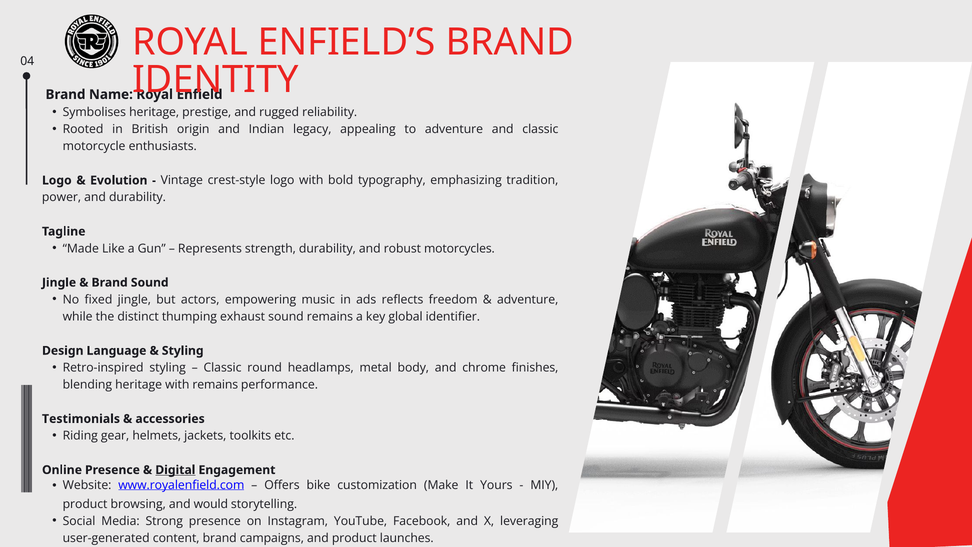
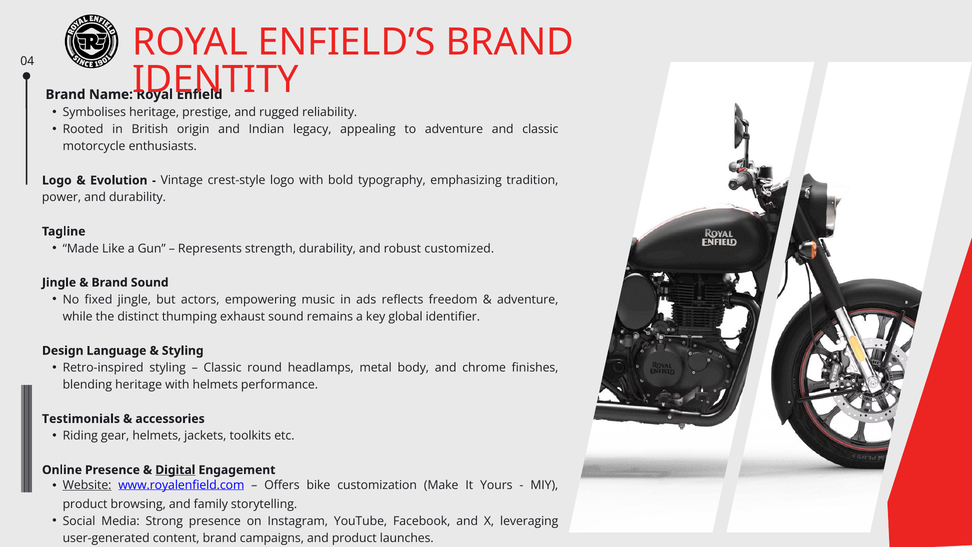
motorcycles: motorcycles -> customized
with remains: remains -> helmets
Website underline: none -> present
would: would -> family
